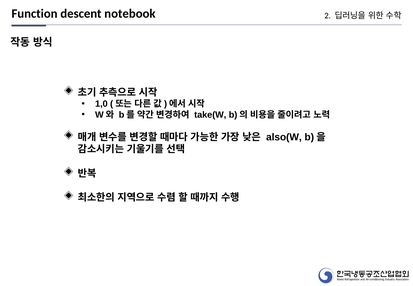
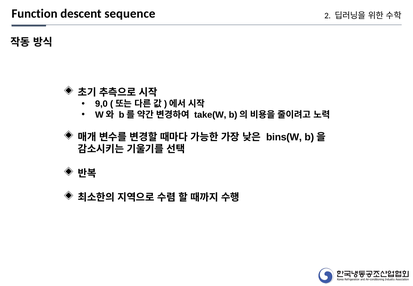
notebook: notebook -> sequence
1,0: 1,0 -> 9,0
also(W: also(W -> bins(W
